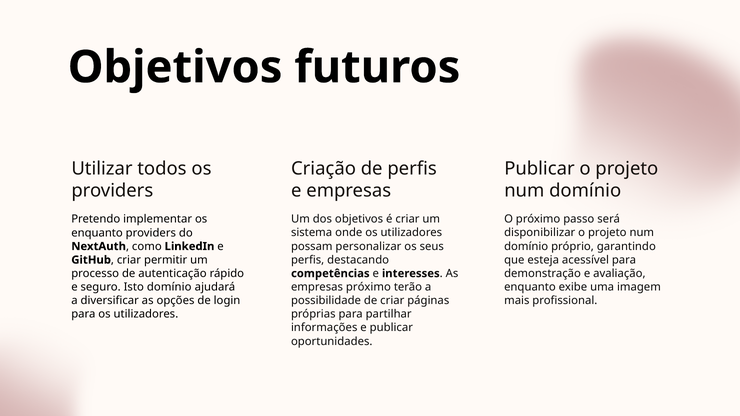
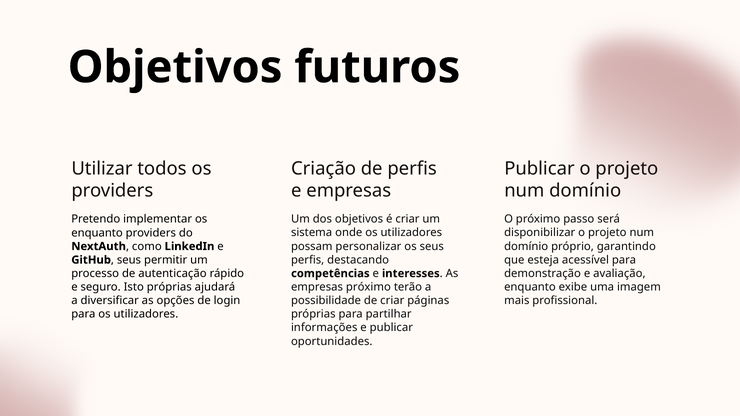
GitHub criar: criar -> seus
Isto domínio: domínio -> próprias
